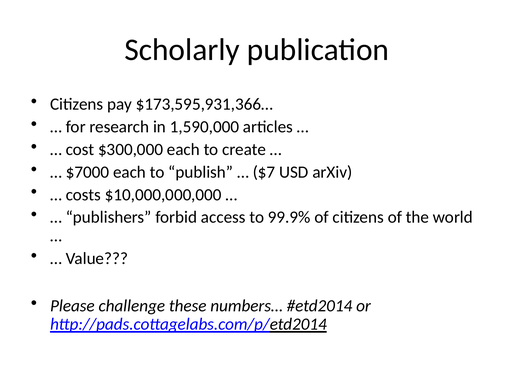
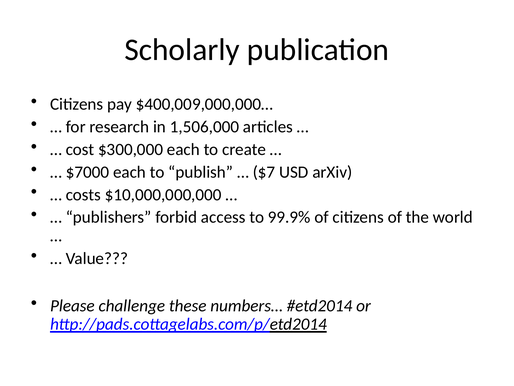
$173,595,931,366…: $173,595,931,366… -> $400,009,000,000…
1,590,000: 1,590,000 -> 1,506,000
